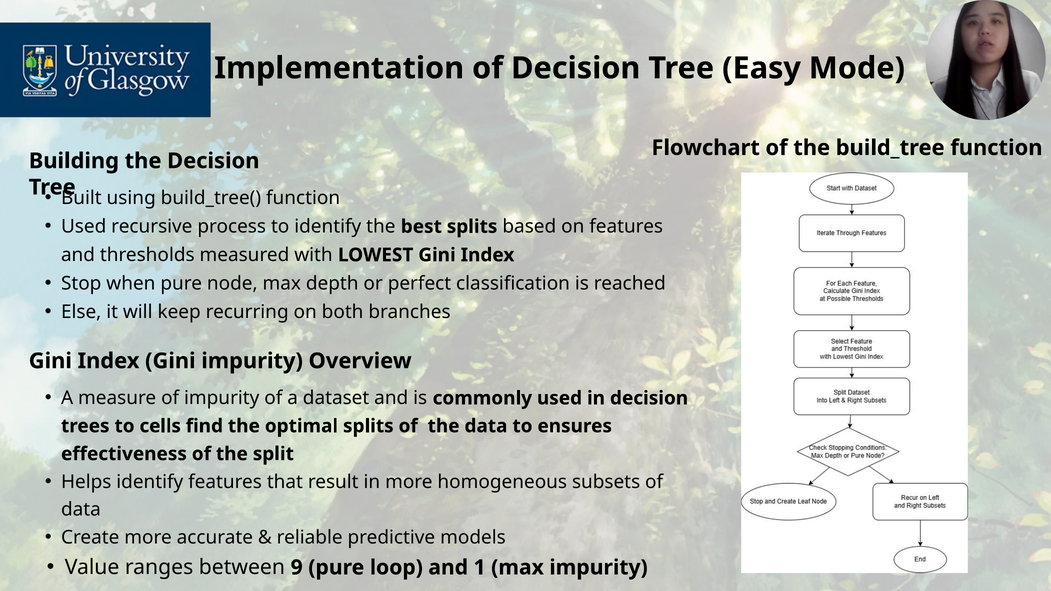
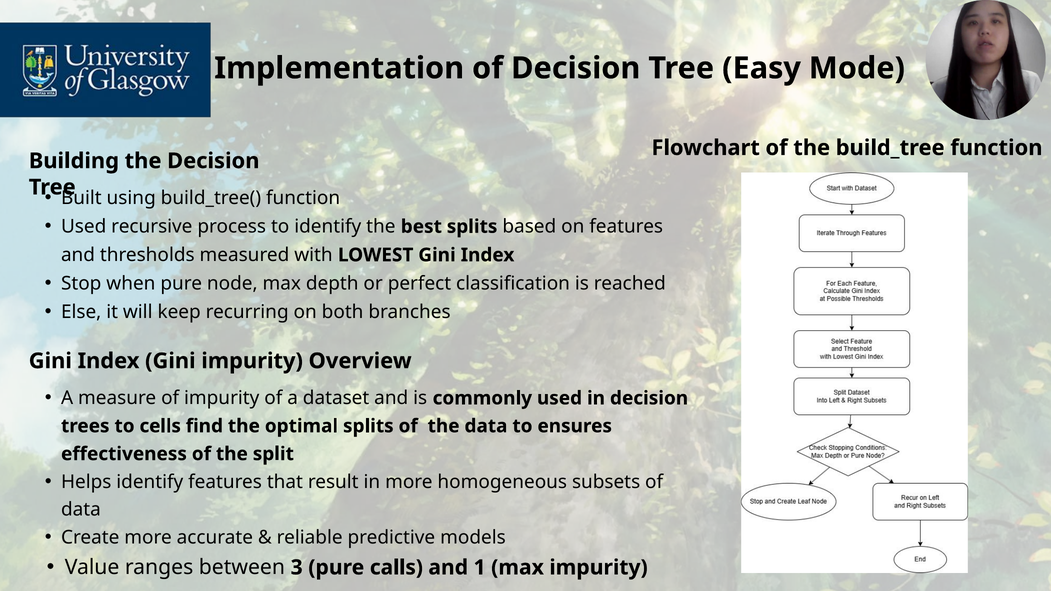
9: 9 -> 3
loop: loop -> calls
